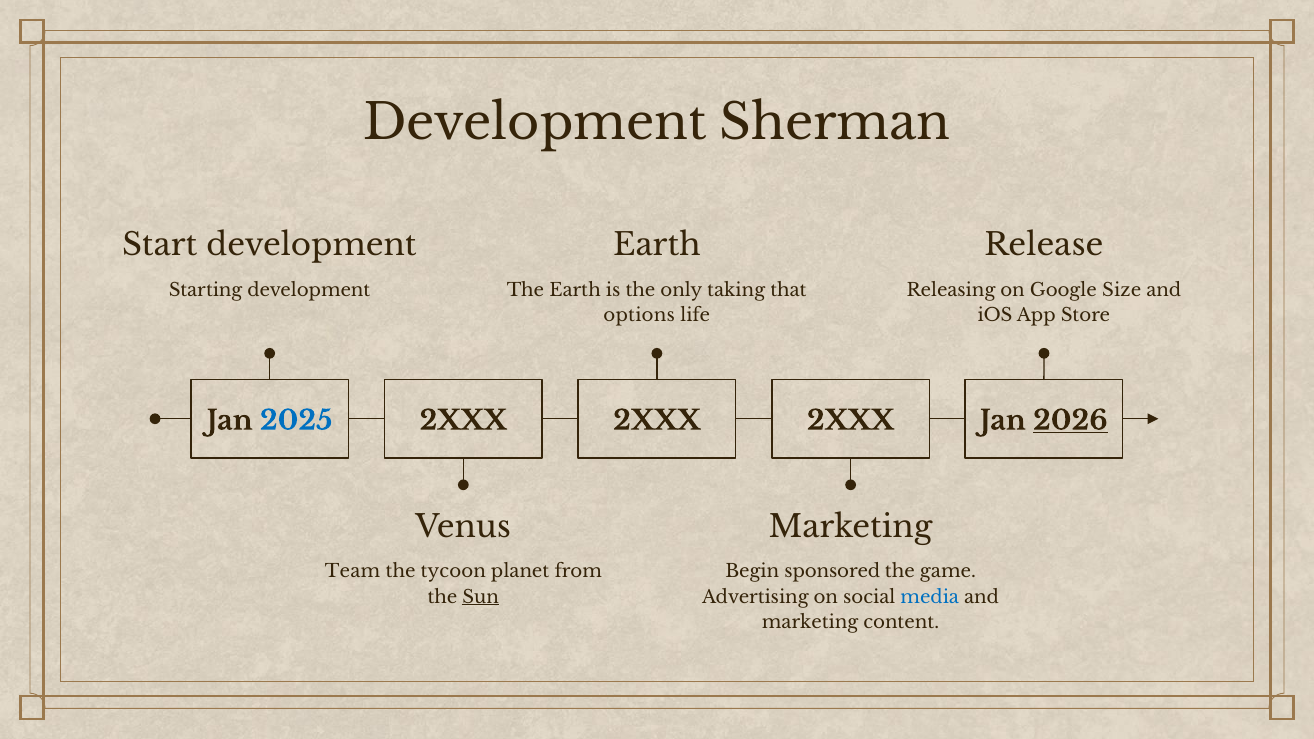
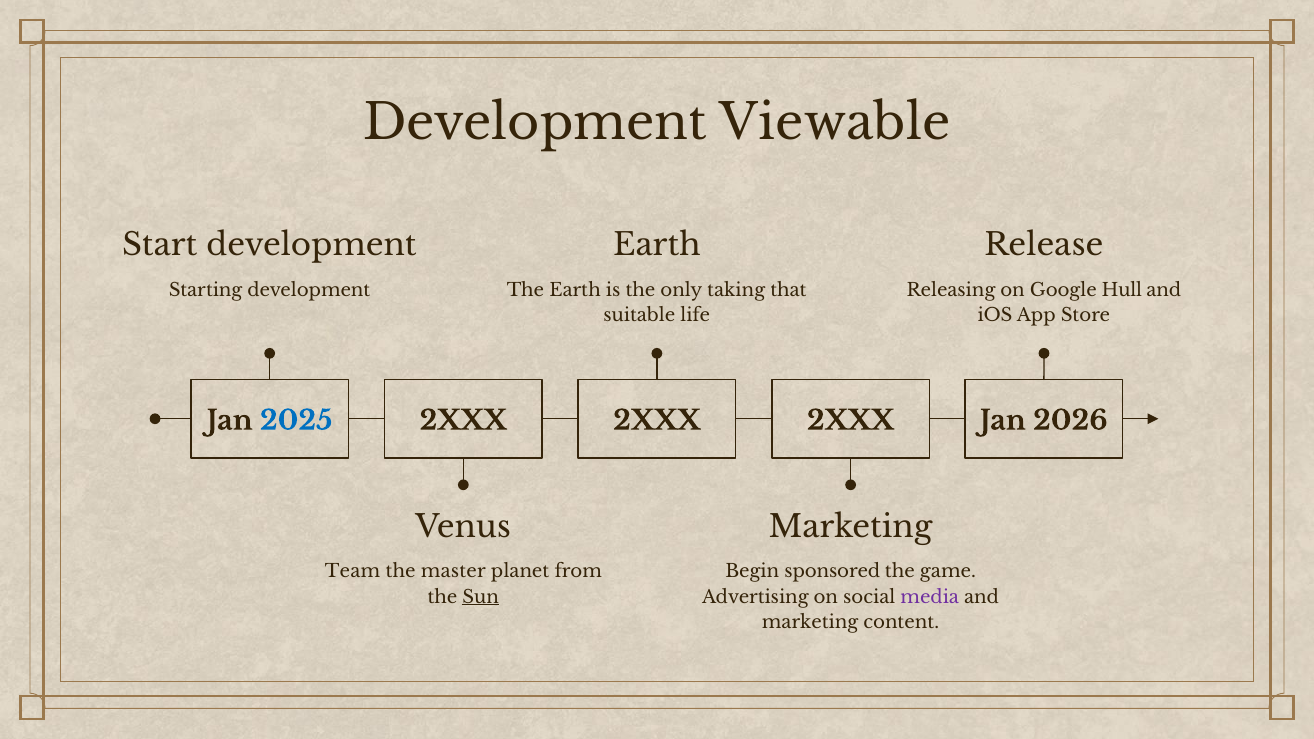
Sherman: Sherman -> Viewable
Size: Size -> Hull
options: options -> suitable
2026 underline: present -> none
tycoon: tycoon -> master
media colour: blue -> purple
